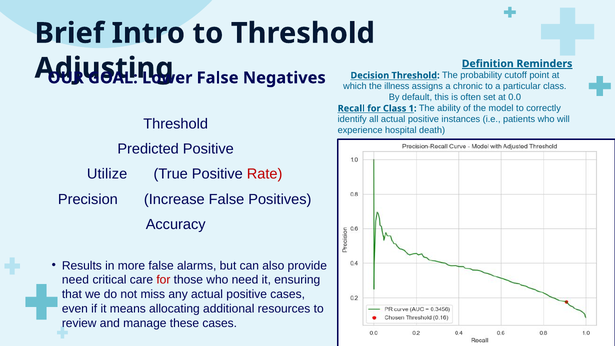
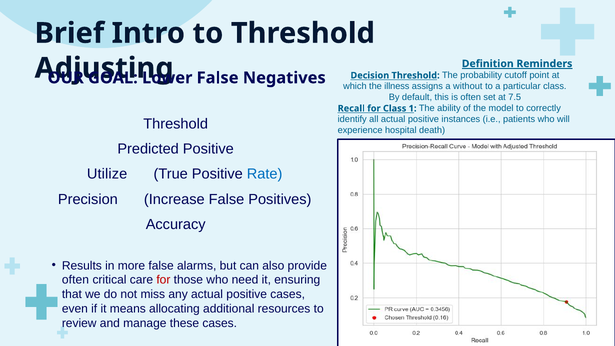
chronic: chronic -> without
0.0: 0.0 -> 7.5
Rate colour: red -> blue
need at (75, 280): need -> often
